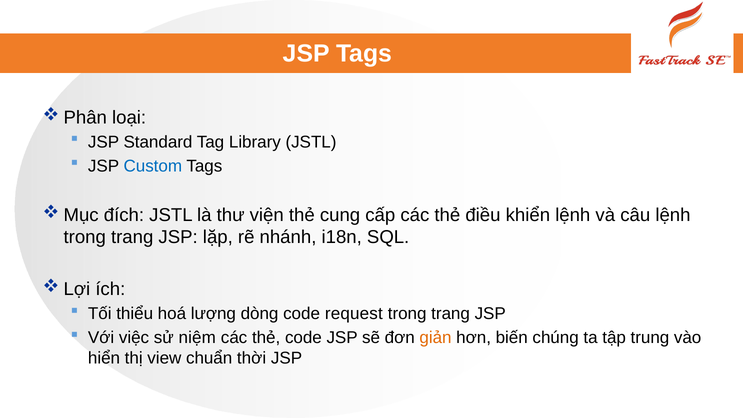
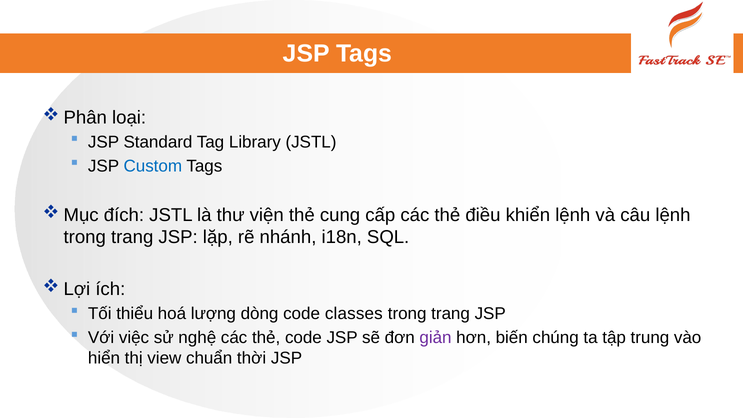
request: request -> classes
niệm: niệm -> nghệ
giản colour: orange -> purple
